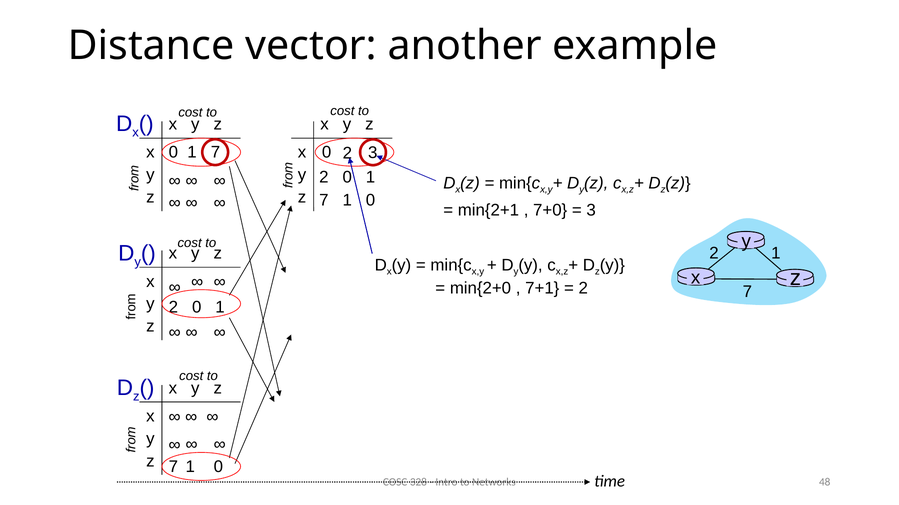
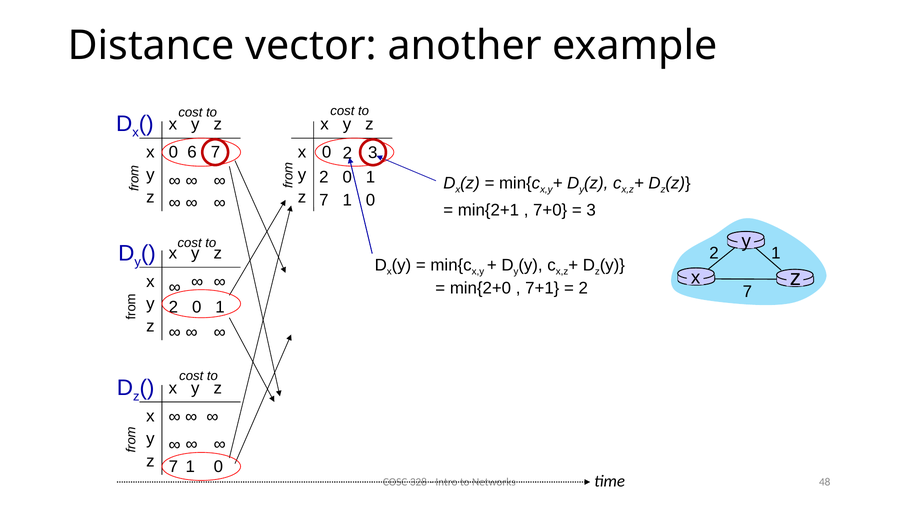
1 at (192, 153): 1 -> 6
